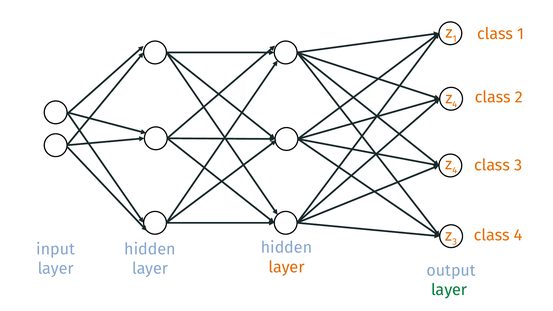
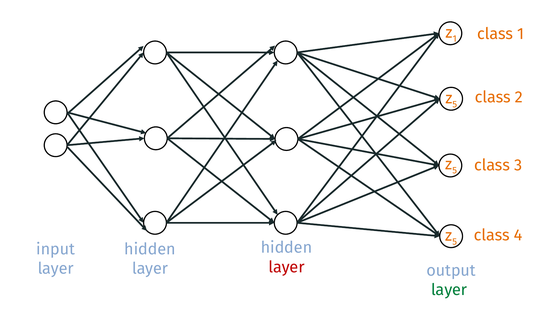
4 at (455, 104): 4 -> 5
4 at (455, 170): 4 -> 5
3 at (455, 242): 3 -> 5
layer at (287, 267) colour: orange -> red
